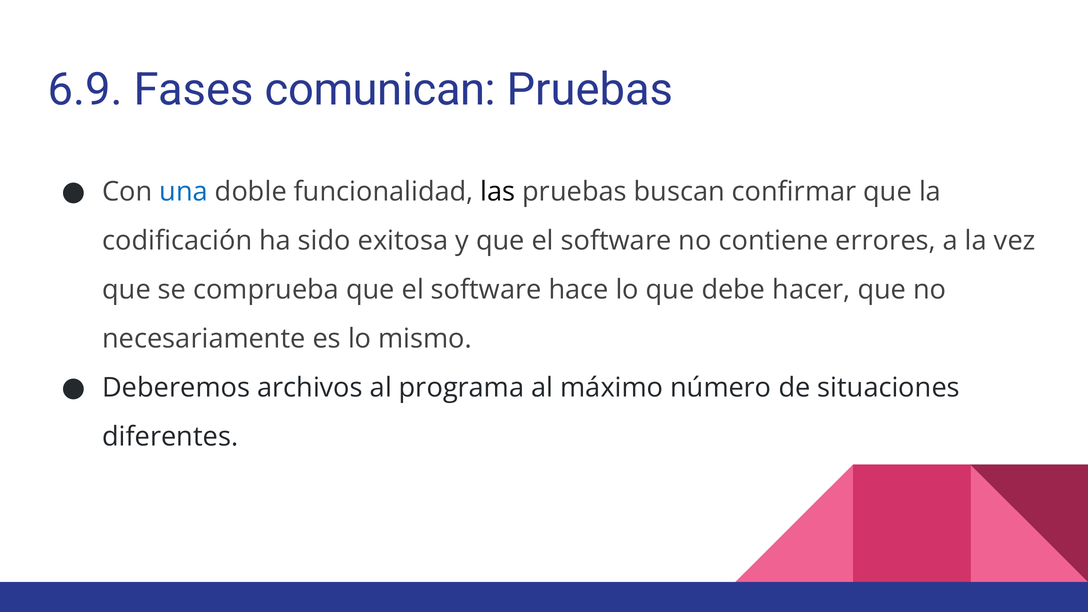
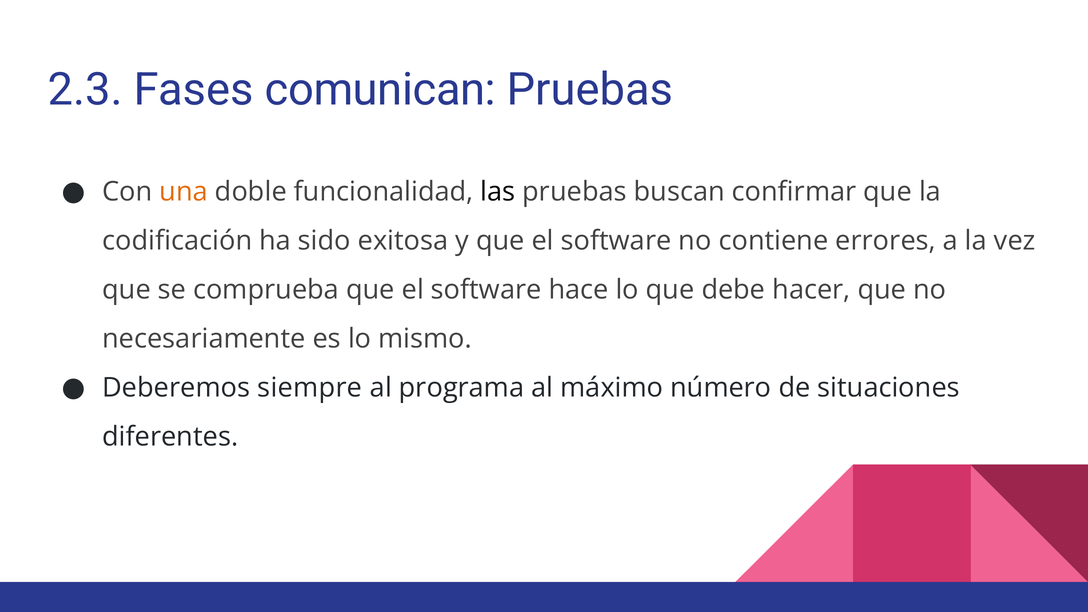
6.9: 6.9 -> 2.3
una colour: blue -> orange
archivos: archivos -> siempre
